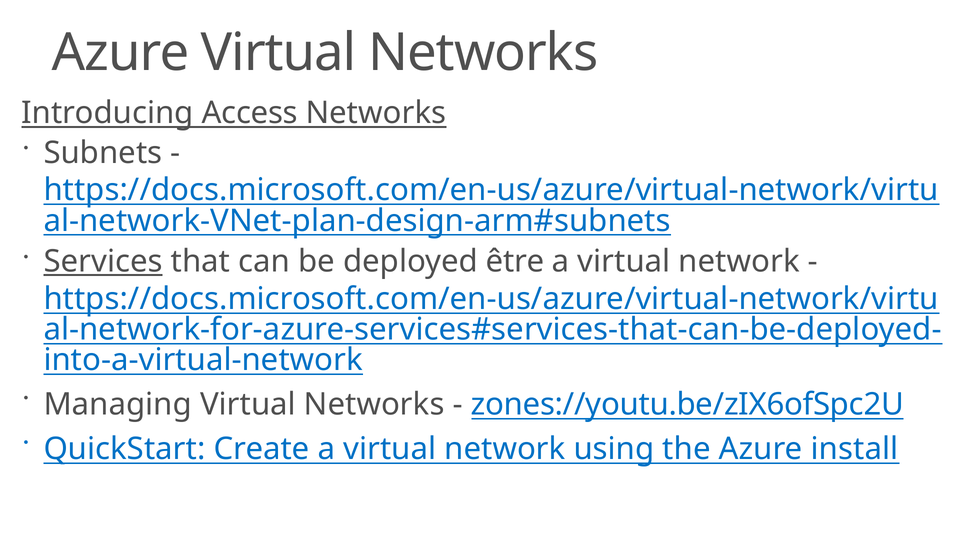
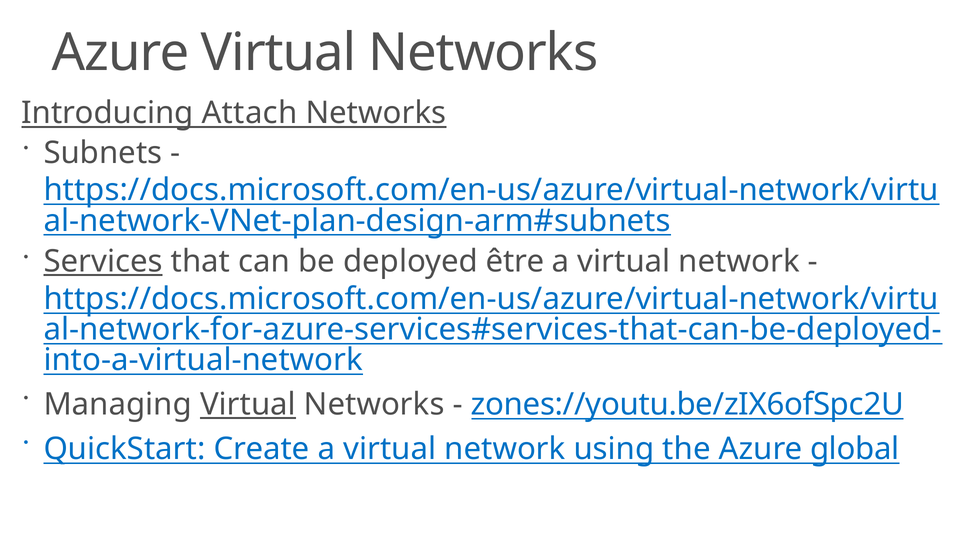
Access: Access -> Attach
Virtual at (248, 405) underline: none -> present
install: install -> global
